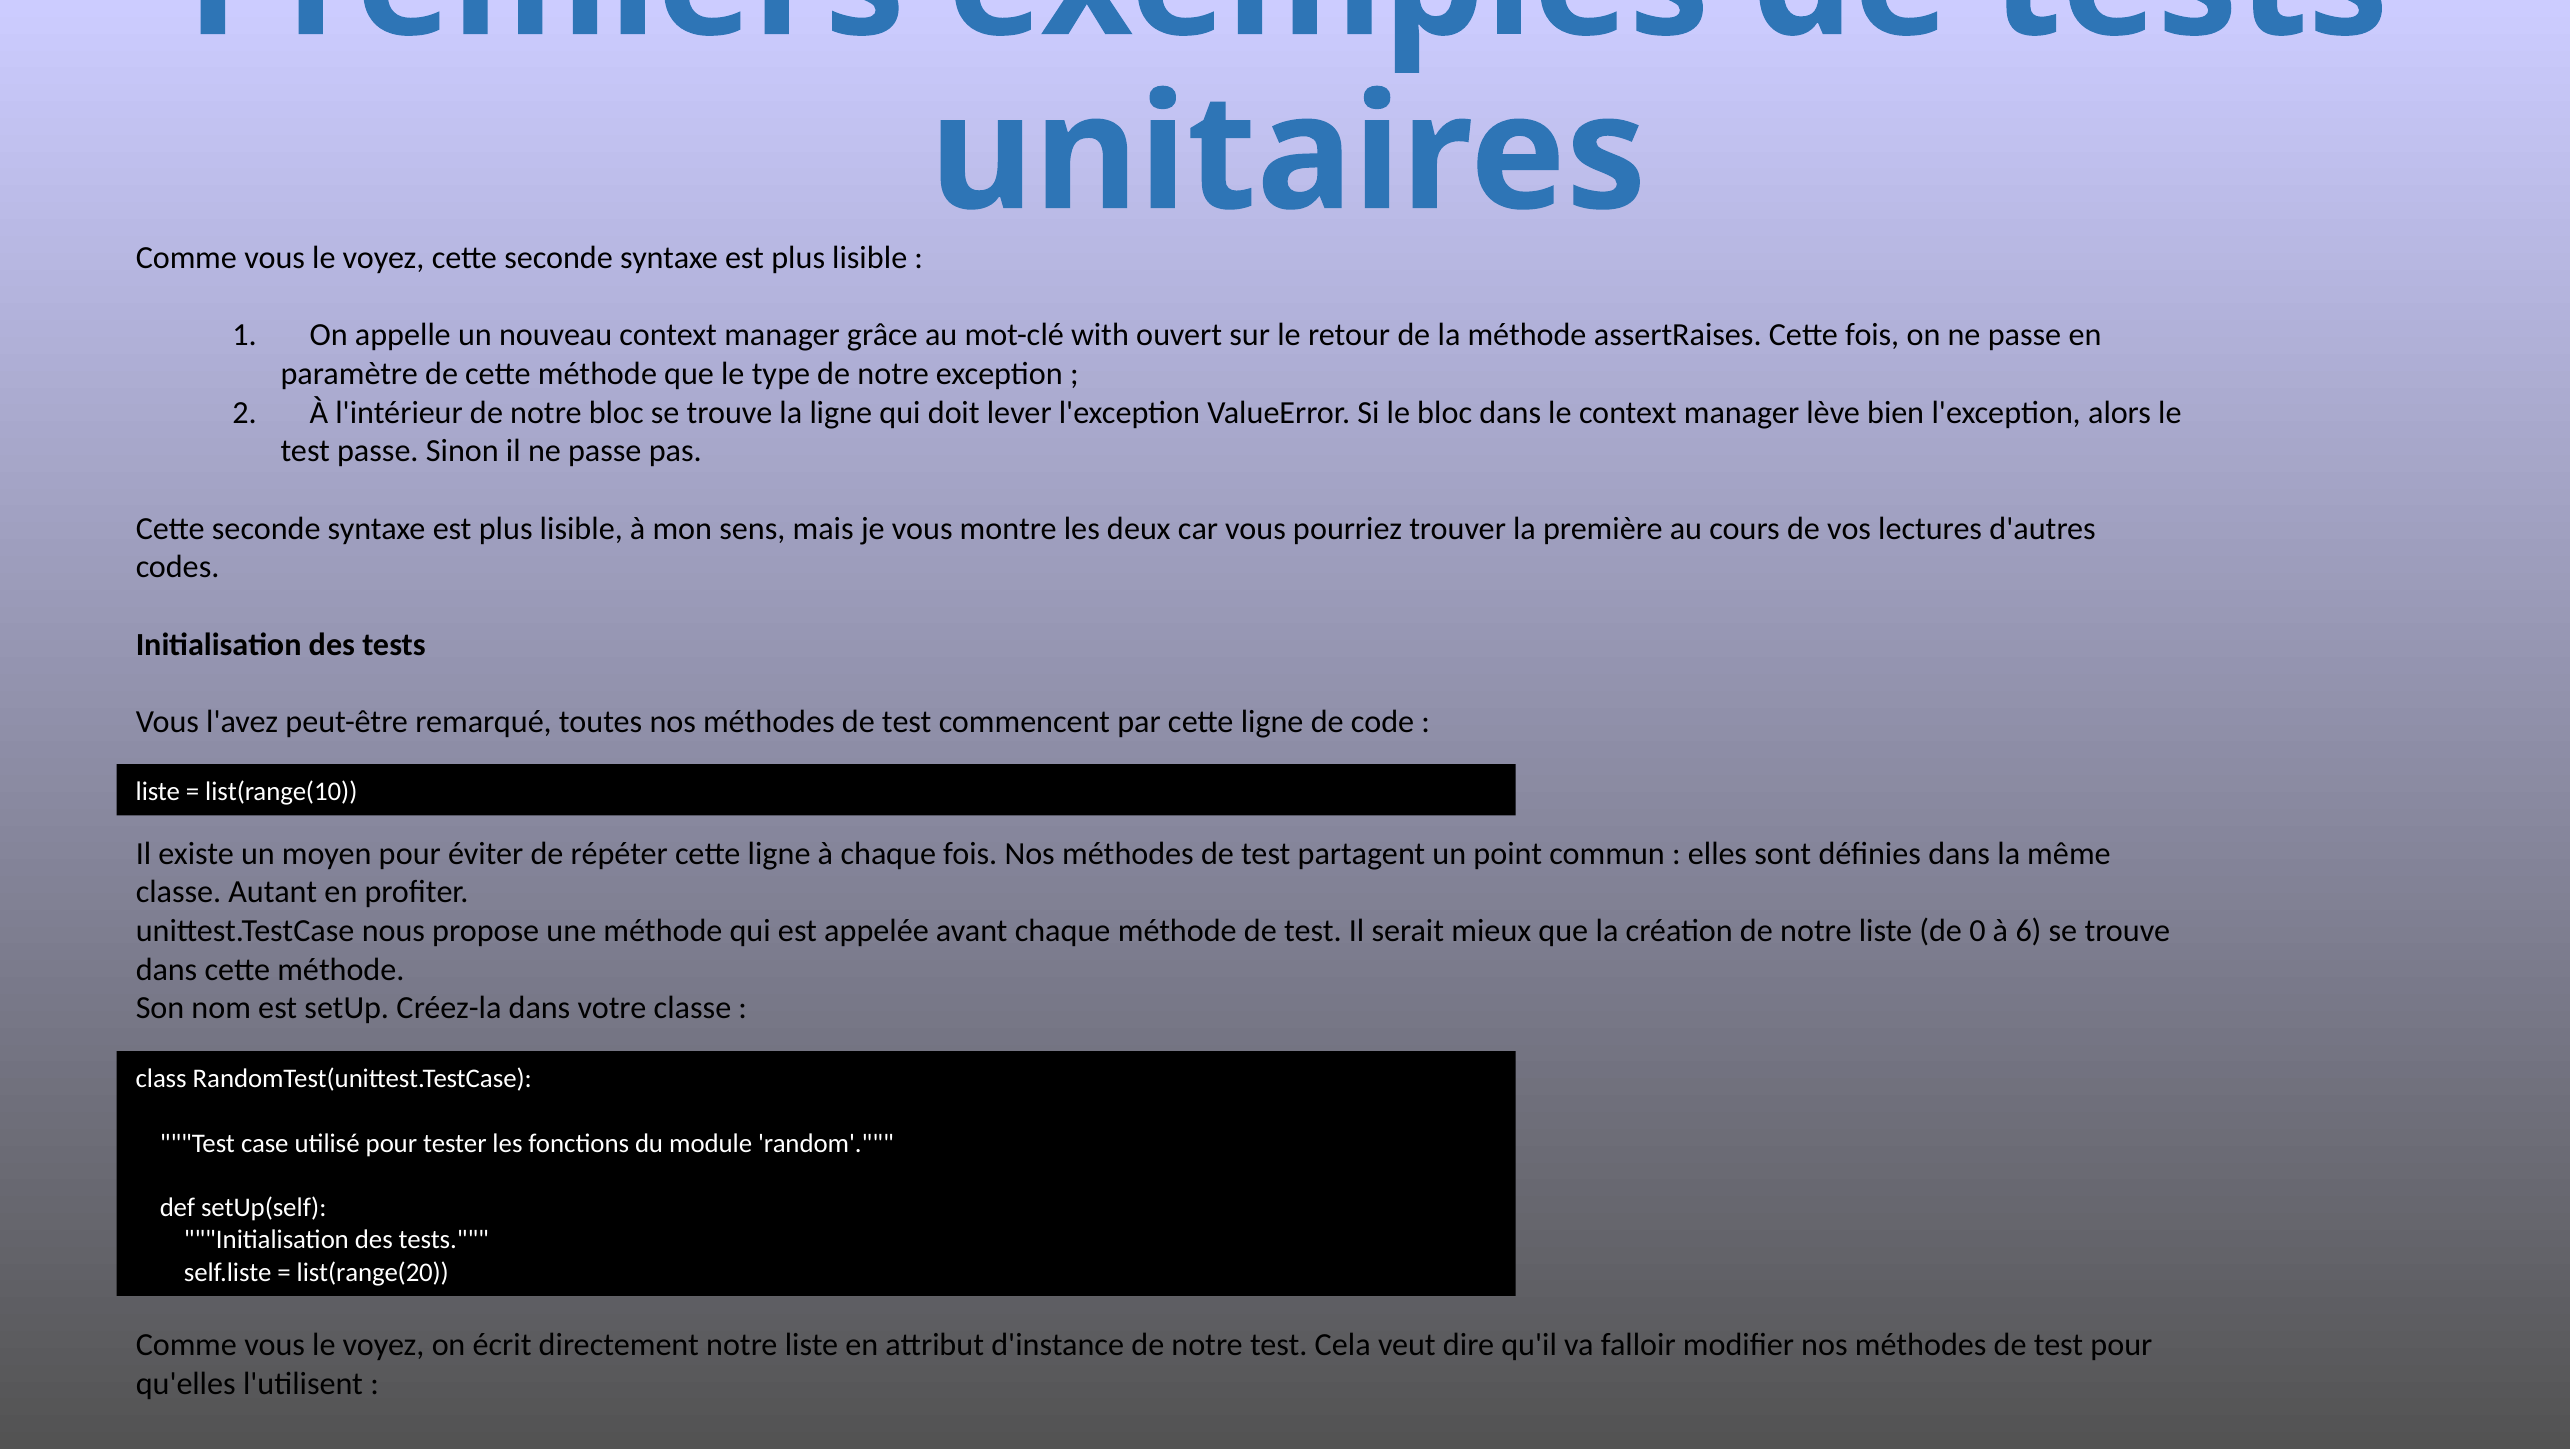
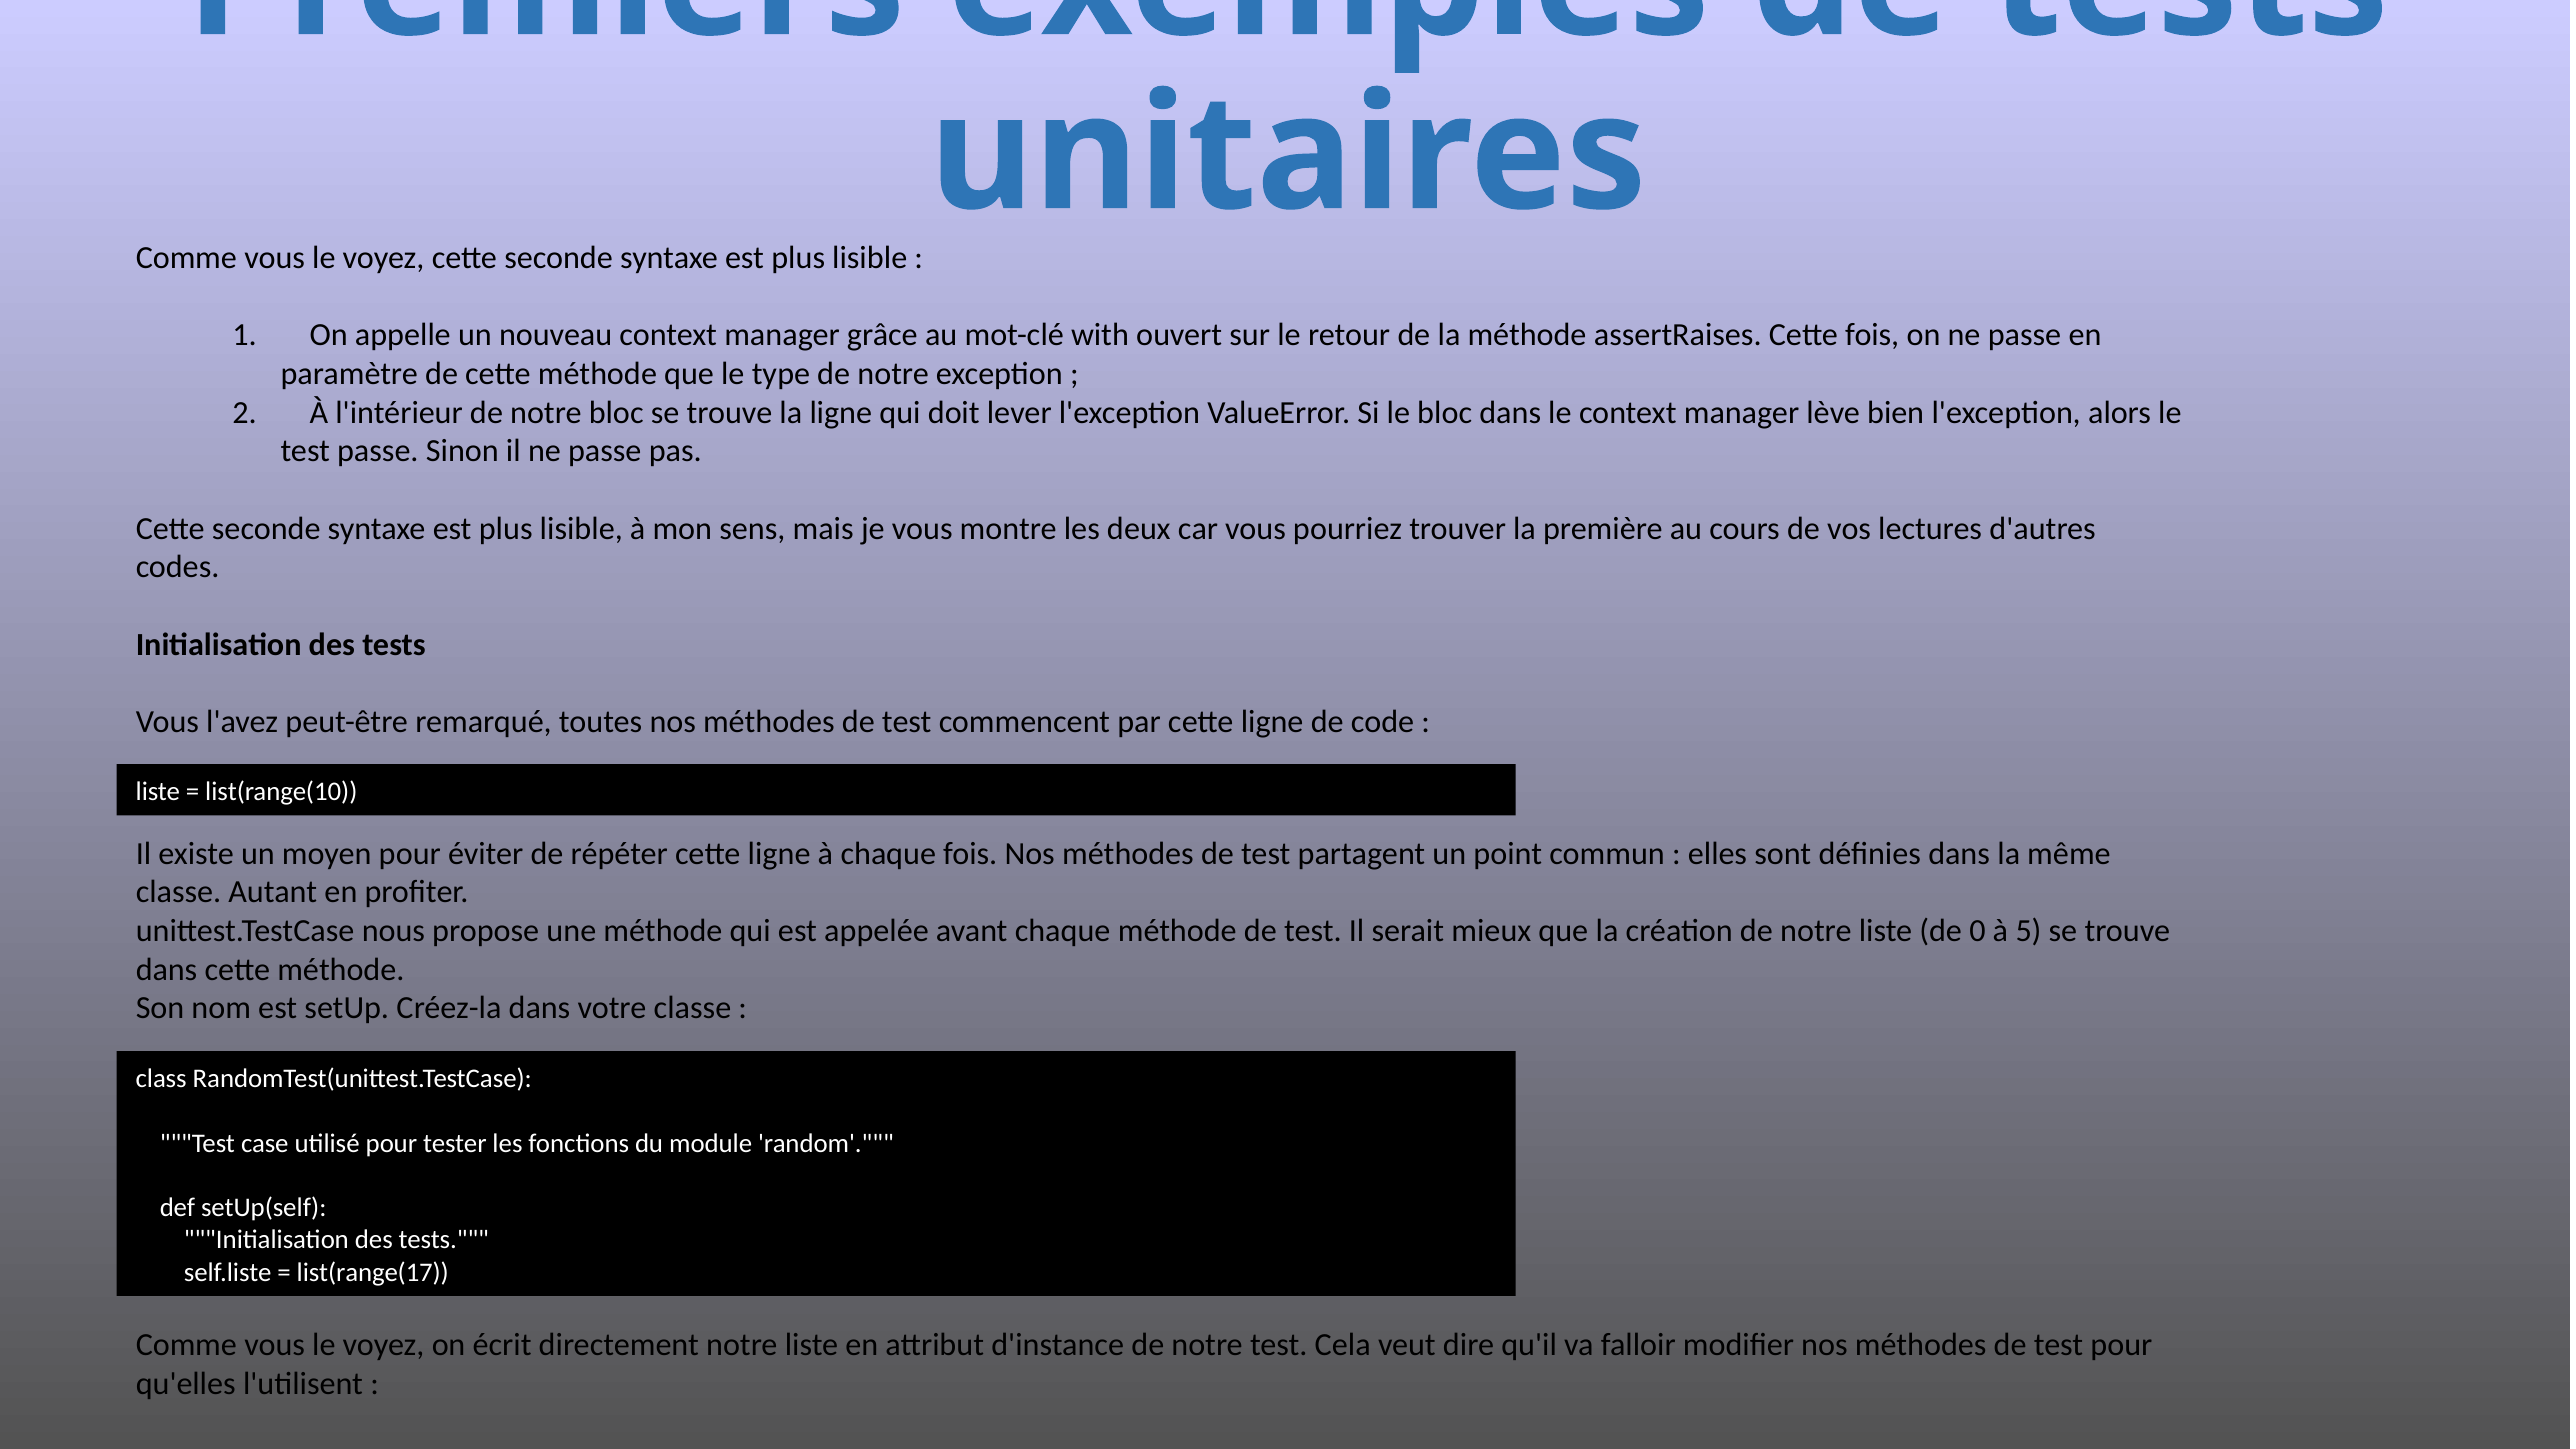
6: 6 -> 5
list(range(20: list(range(20 -> list(range(17
